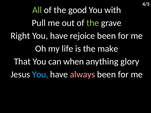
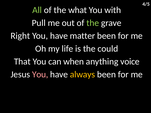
good: good -> what
rejoice: rejoice -> matter
make: make -> could
glory: glory -> voice
You at (40, 75) colour: light blue -> pink
always colour: pink -> yellow
